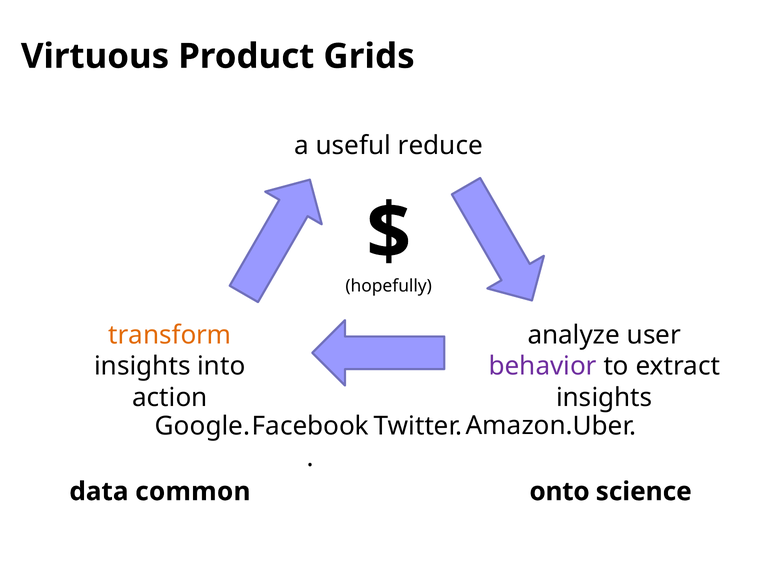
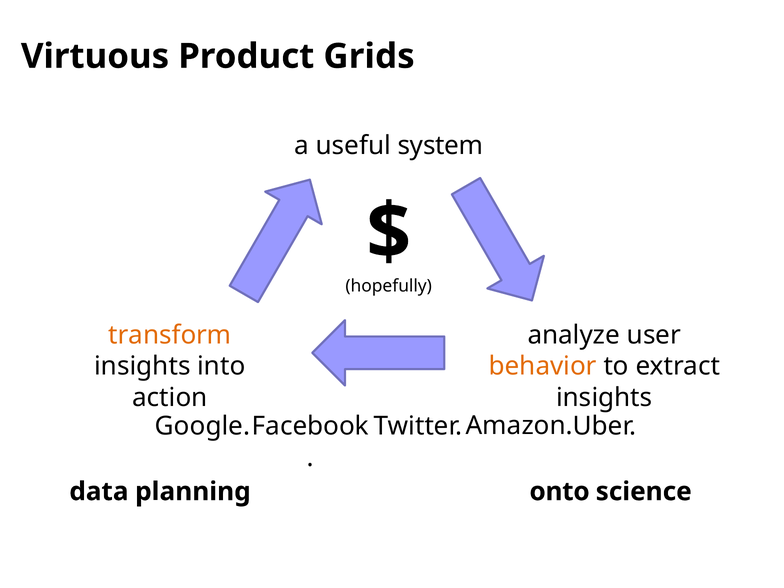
reduce: reduce -> system
behavior colour: purple -> orange
common: common -> planning
